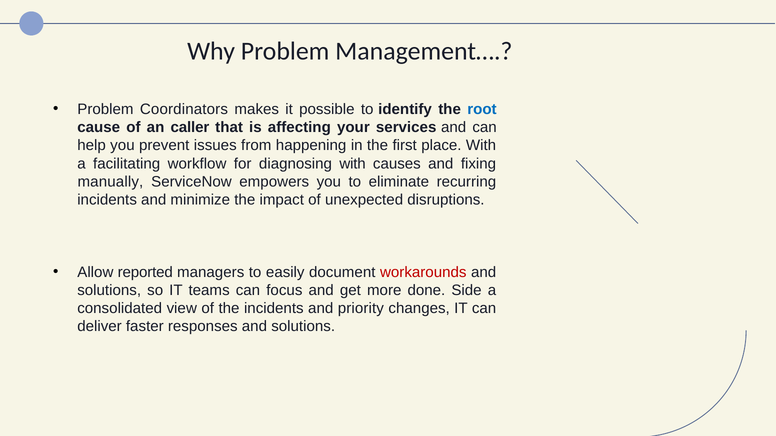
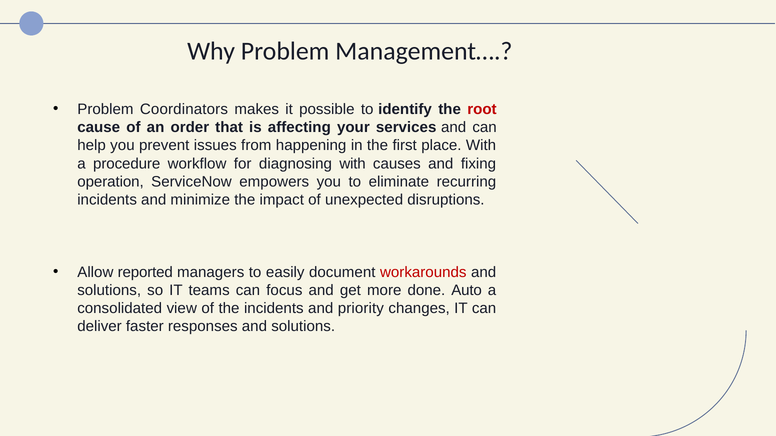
root colour: blue -> red
caller: caller -> order
facilitating: facilitating -> procedure
manually: manually -> operation
Side: Side -> Auto
